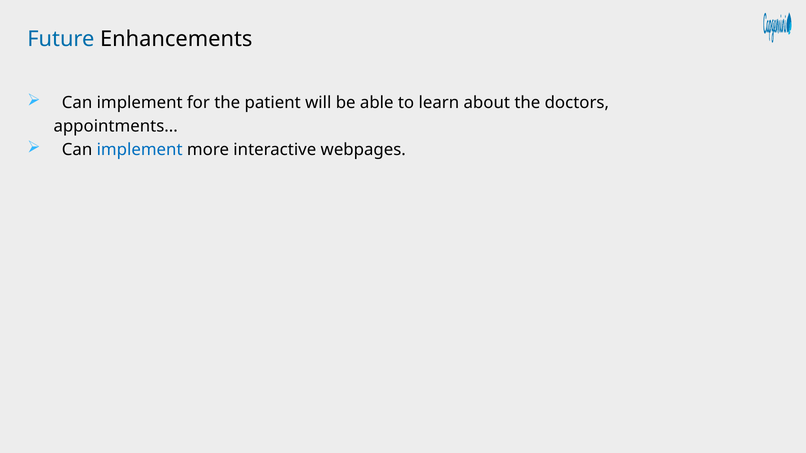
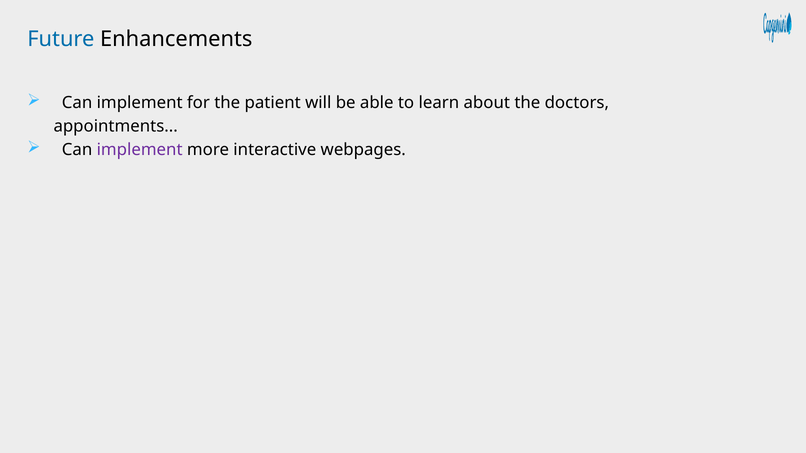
implement at (140, 150) colour: blue -> purple
